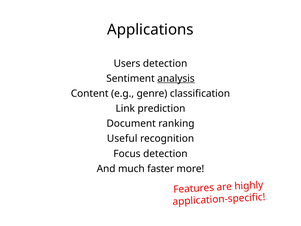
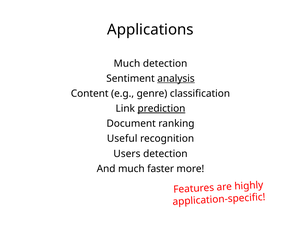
Users at (127, 63): Users -> Much
prediction underline: none -> present
Focus: Focus -> Users
